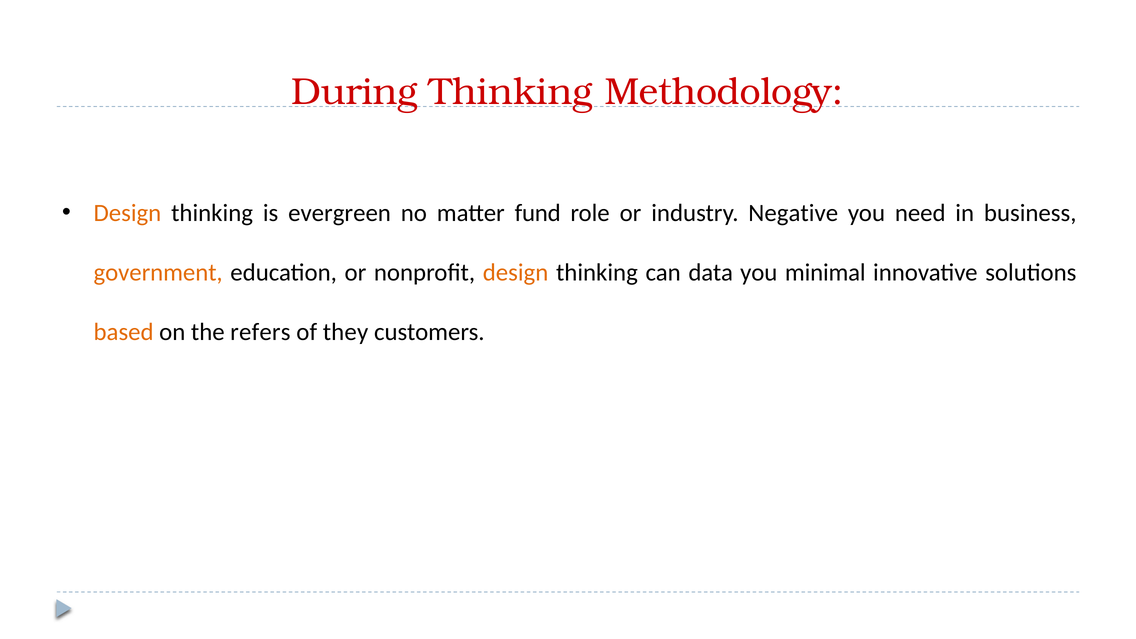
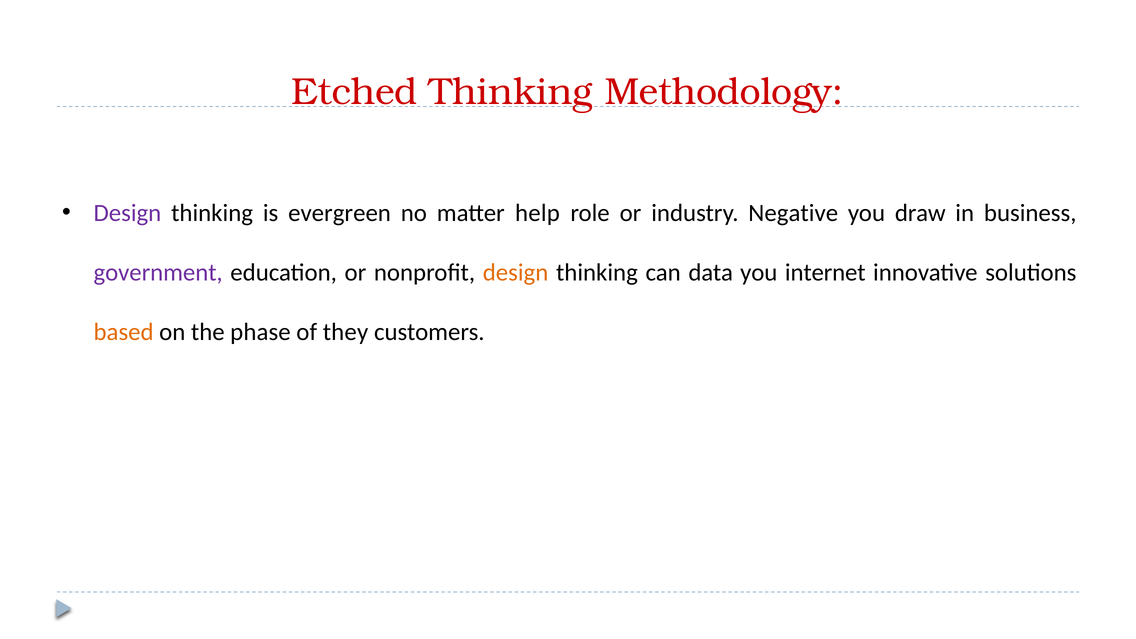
During: During -> Etched
Design at (127, 213) colour: orange -> purple
fund: fund -> help
need: need -> draw
government colour: orange -> purple
minimal: minimal -> internet
refers: refers -> phase
